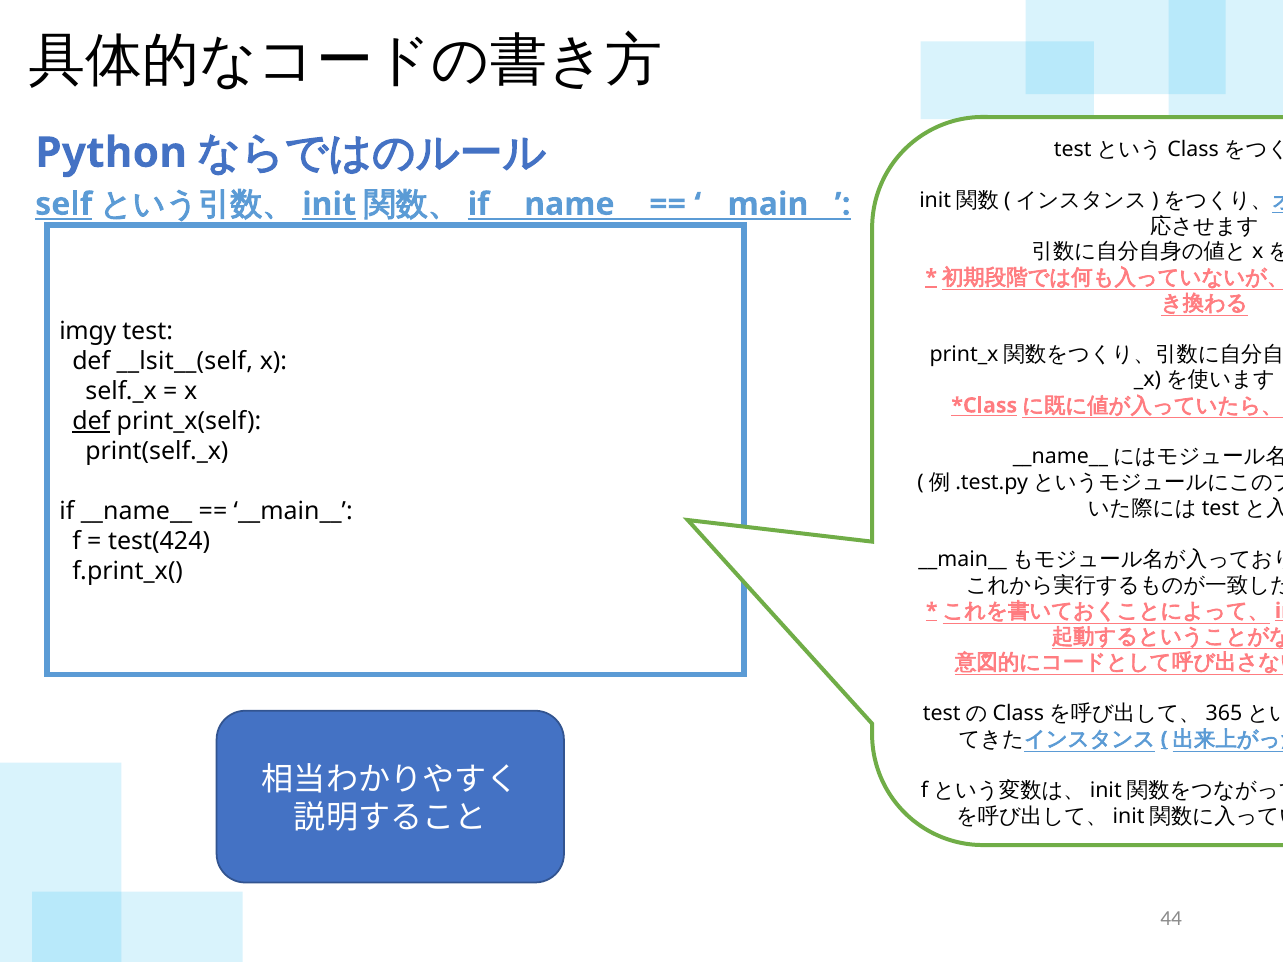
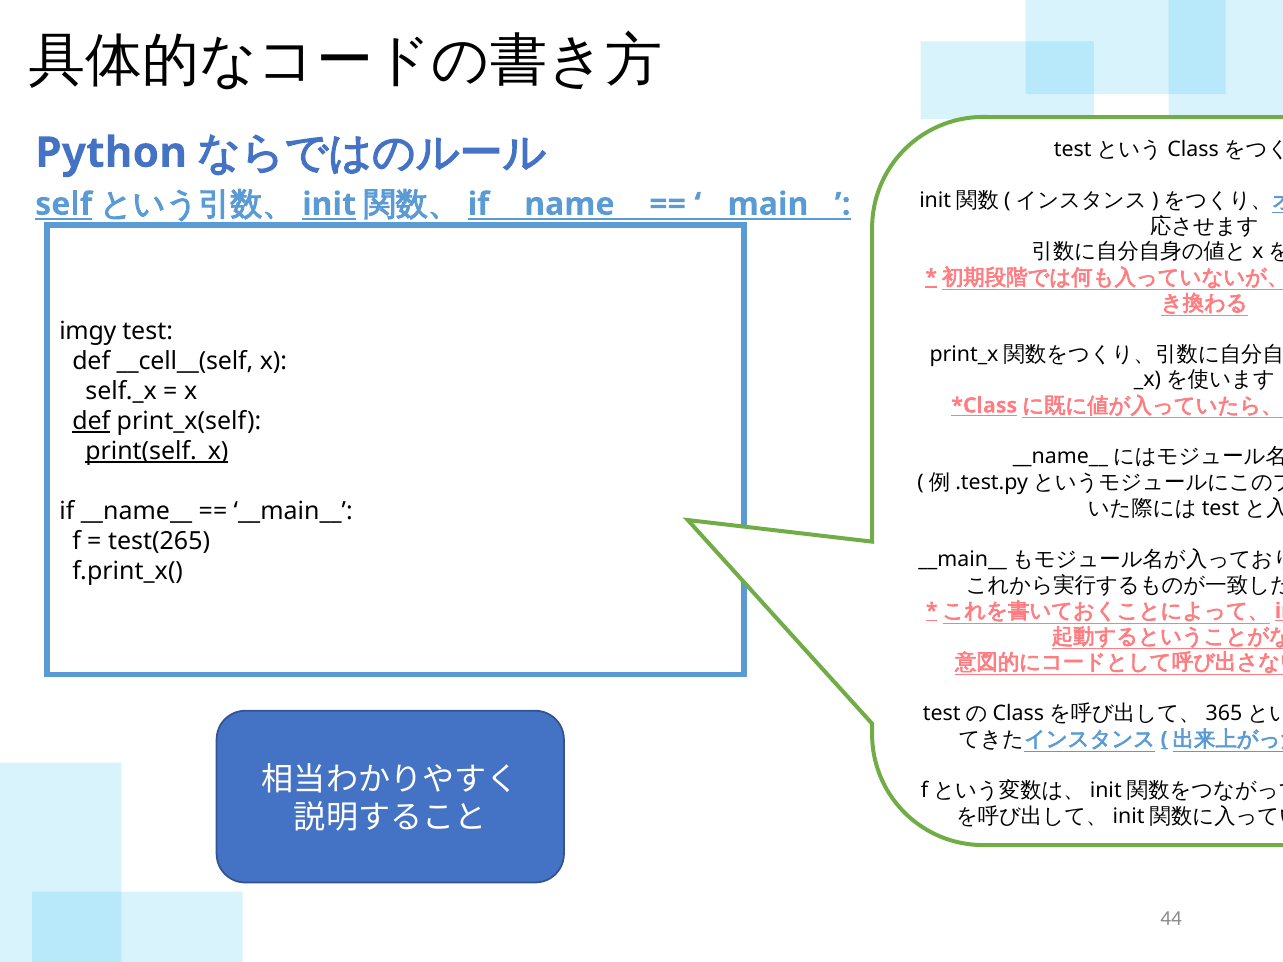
__lsit__(self: __lsit__(self -> __cell__(self
print(self._x underline: none -> present
test(424: test(424 -> test(265
